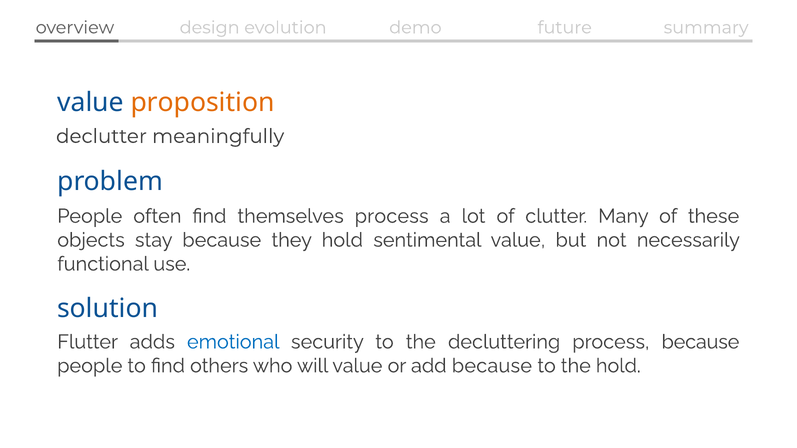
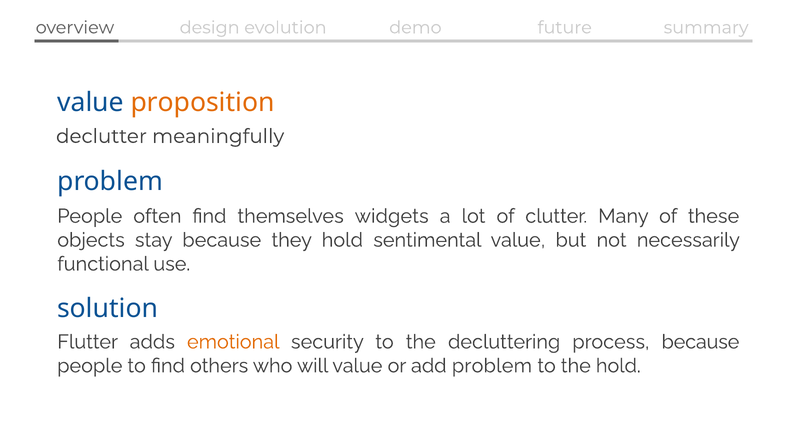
themselves process: process -> widgets
emotional colour: blue -> orange
add because: because -> problem
